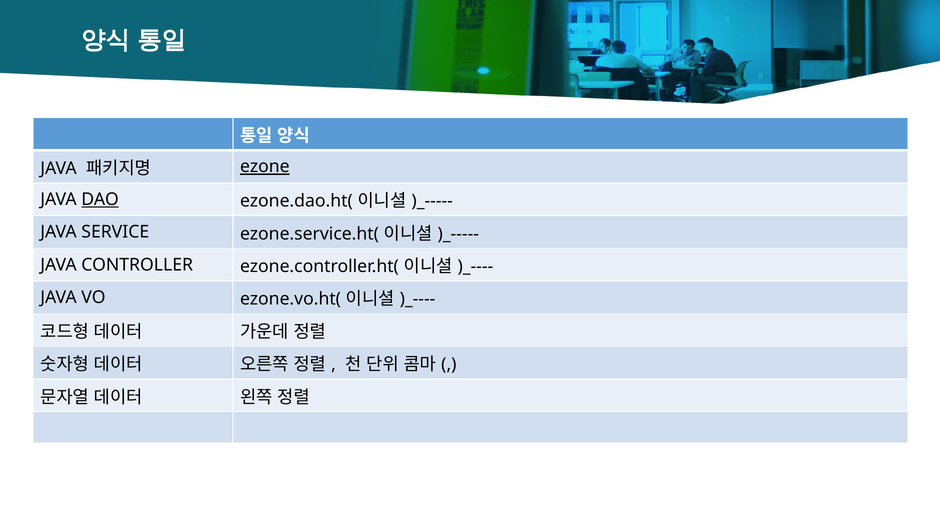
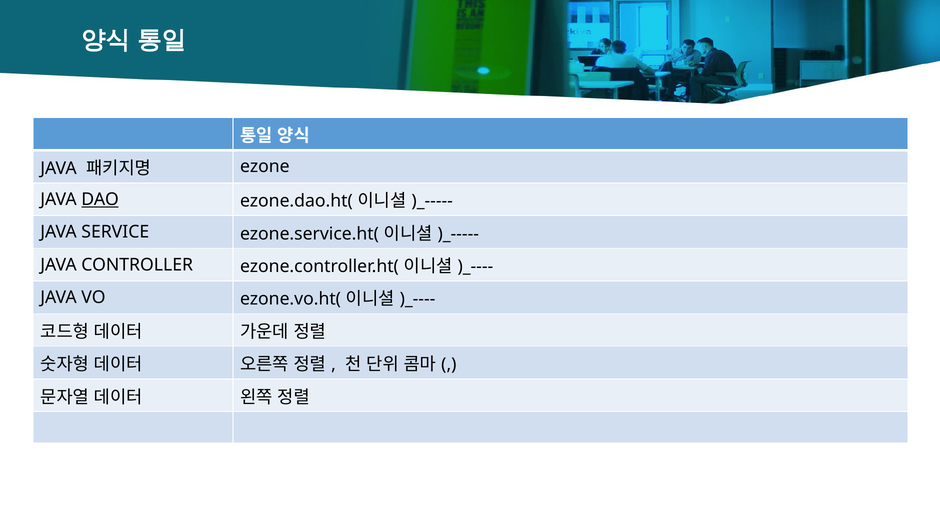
ezone underline: present -> none
